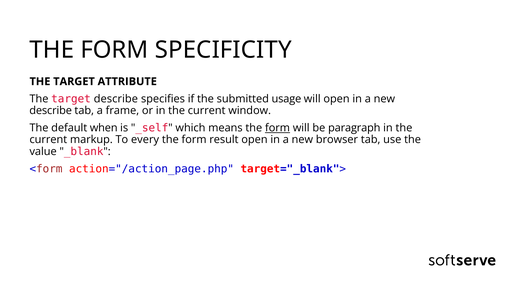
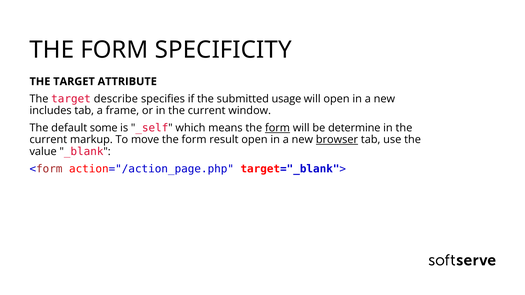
describe at (51, 111): describe -> includes
when: when -> some
paragraph: paragraph -> determine
every: every -> move
browser underline: none -> present
